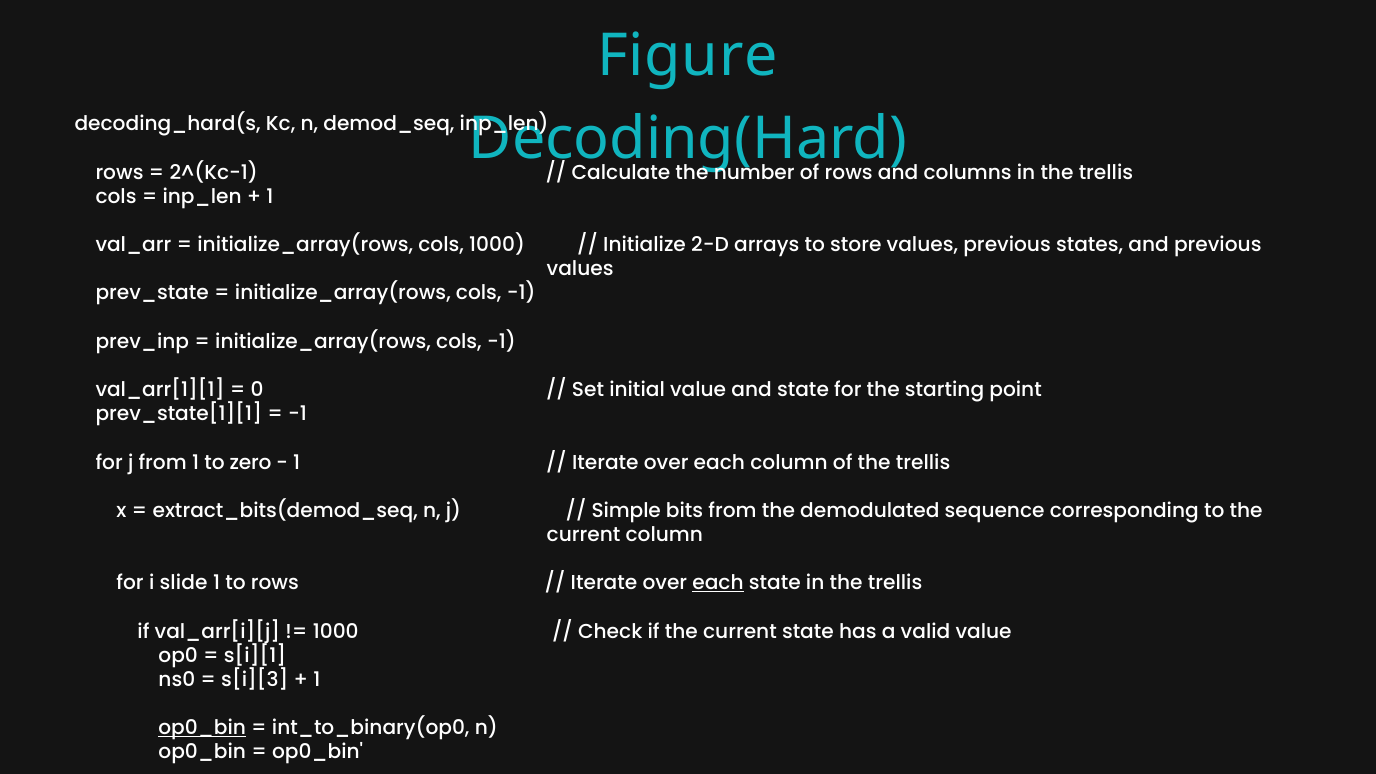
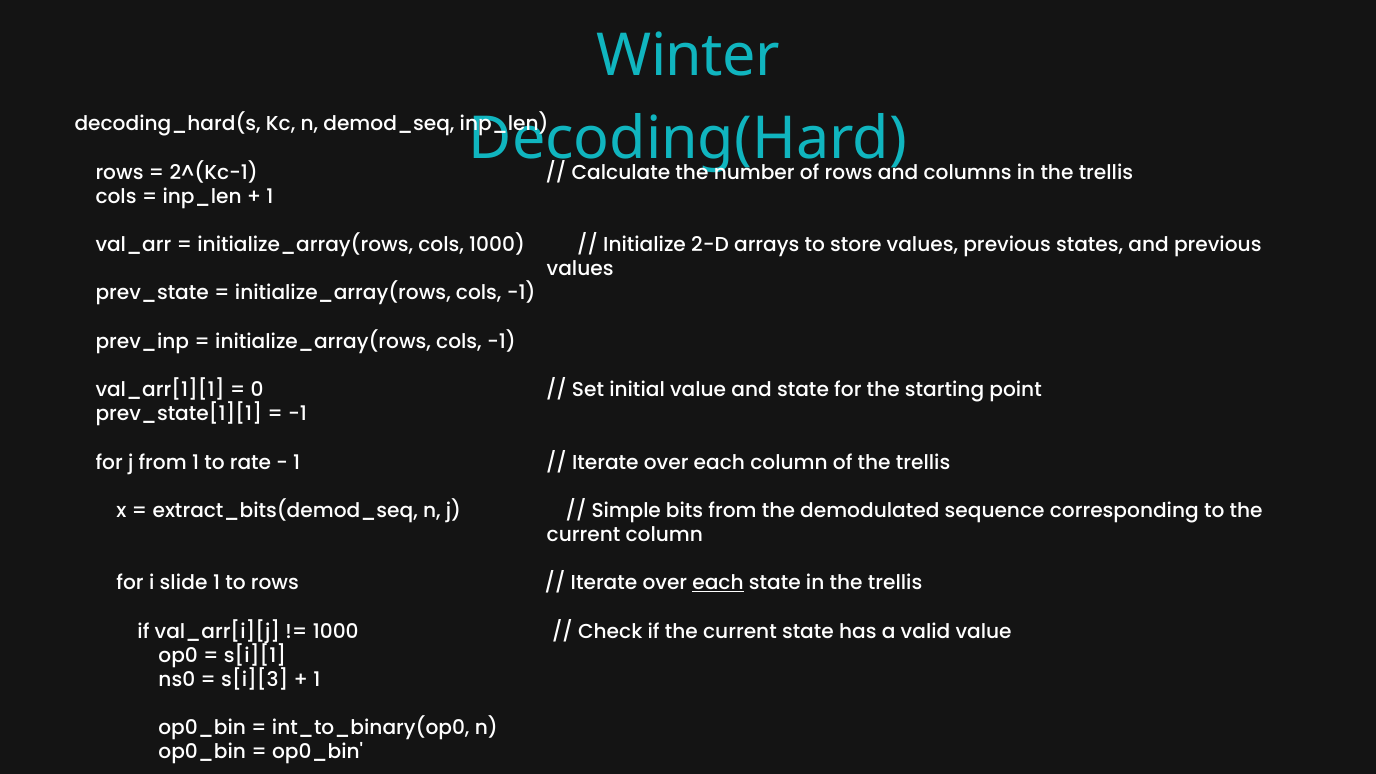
Figure: Figure -> Winter
zero: zero -> rate
op0_bin at (202, 728) underline: present -> none
